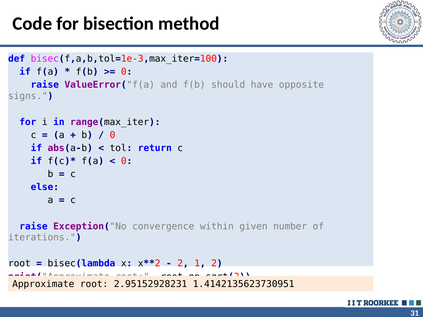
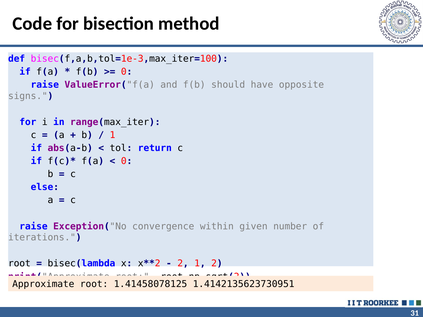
0 at (113, 135): 0 -> 1
2.95152928231: 2.95152928231 -> 1.41458078125
